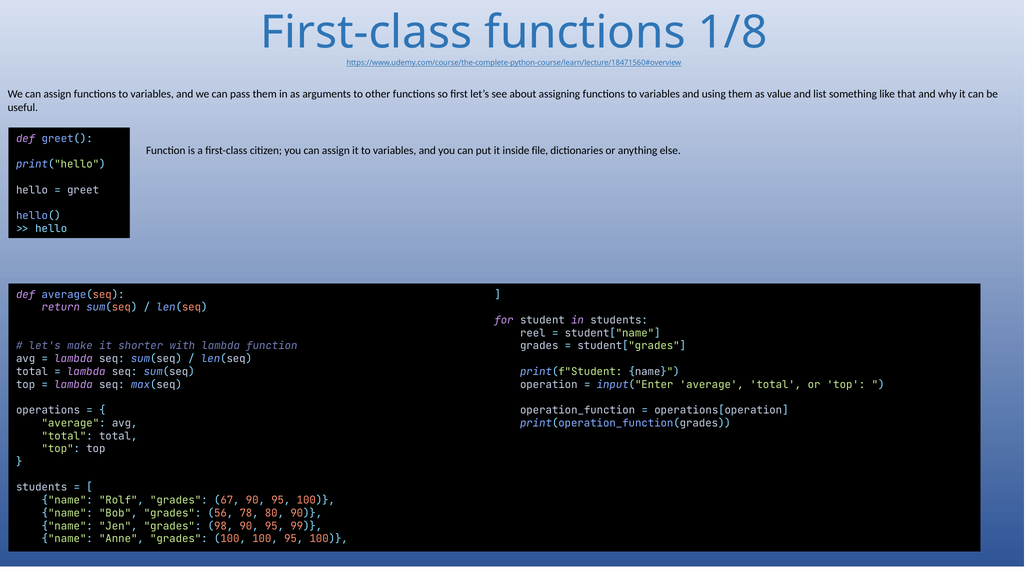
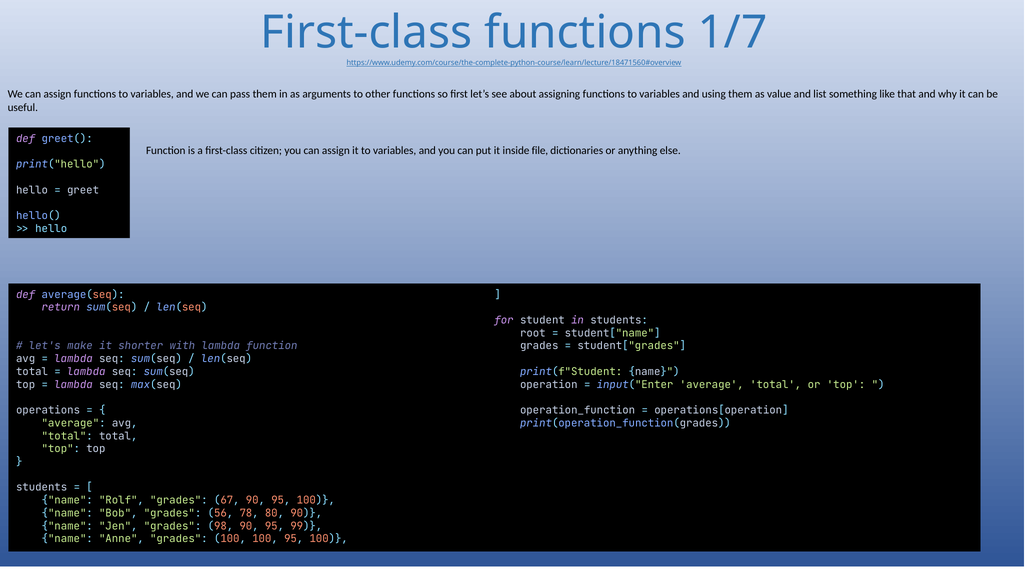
1/8: 1/8 -> 1/7
reel: reel -> root
